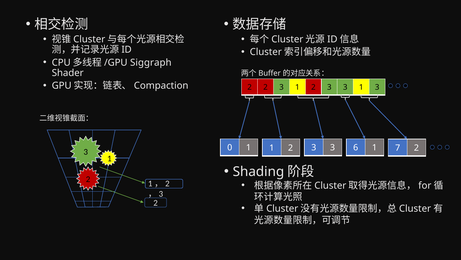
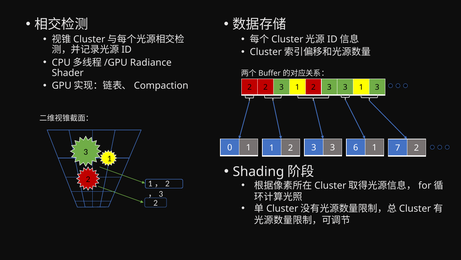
Siggraph: Siggraph -> Radiance
